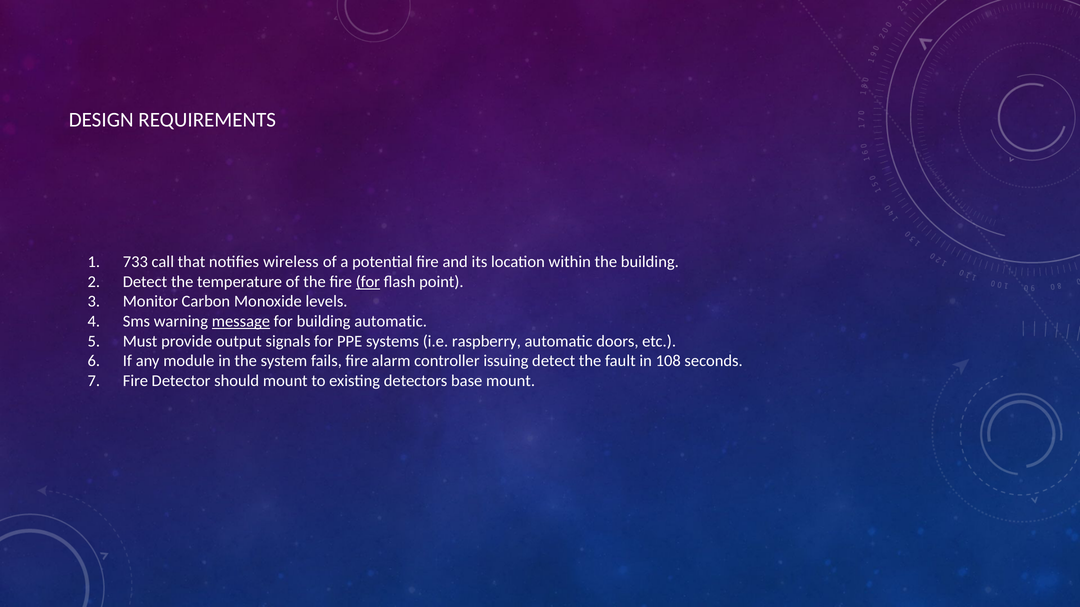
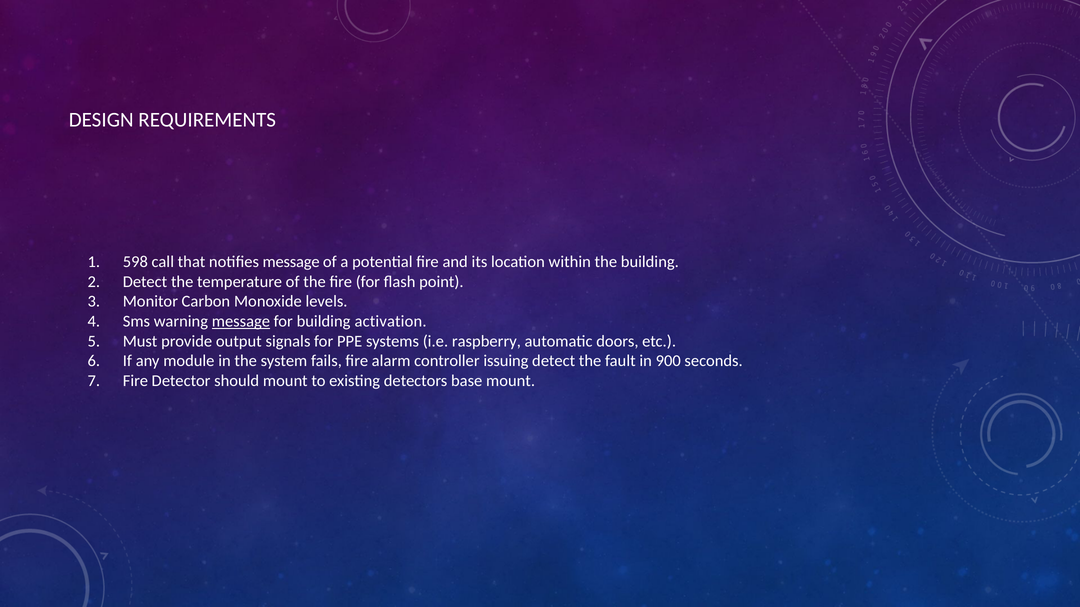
733: 733 -> 598
notifies wireless: wireless -> message
for at (368, 282) underline: present -> none
building automatic: automatic -> activation
108: 108 -> 900
